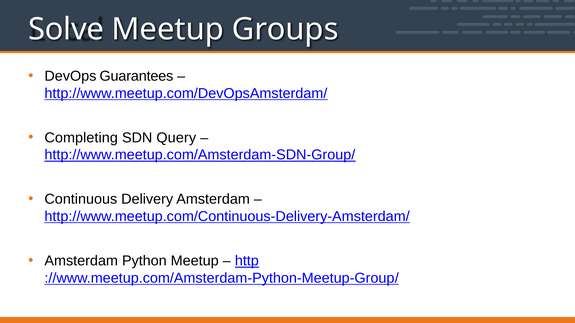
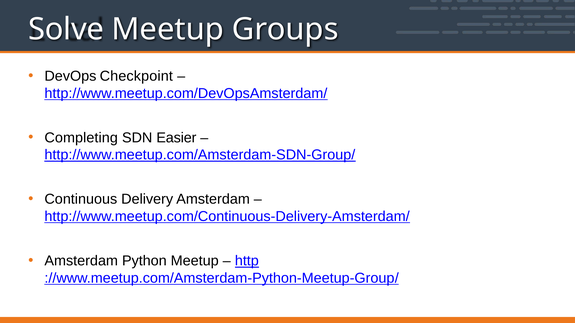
Guarantees: Guarantees -> Checkpoint
Query: Query -> Easier
